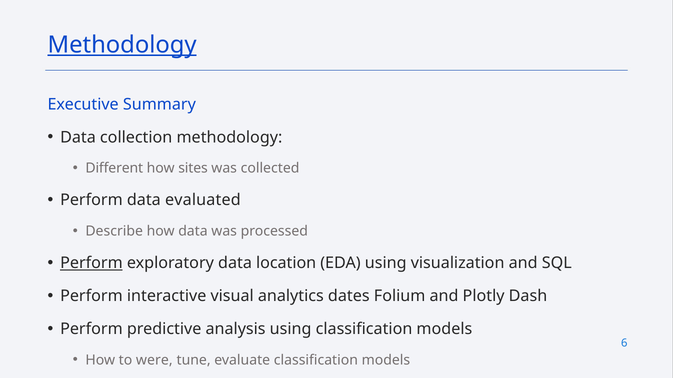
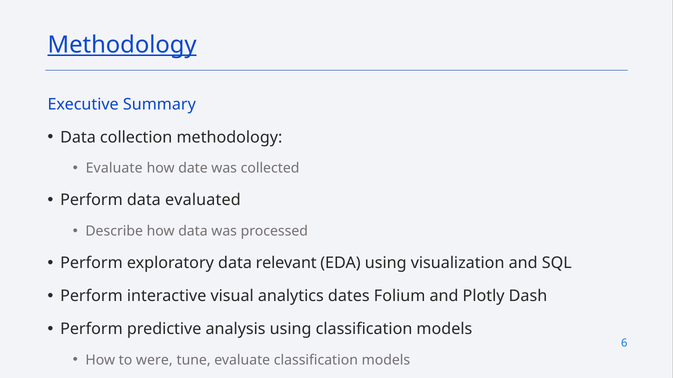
Different at (114, 169): Different -> Evaluate
sites: sites -> date
Perform at (91, 263) underline: present -> none
location: location -> relevant
